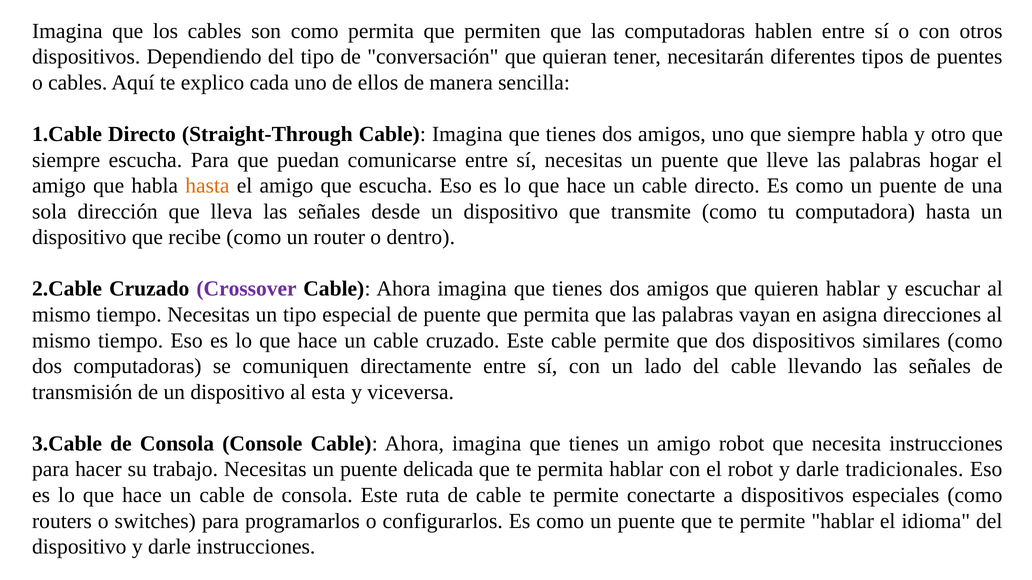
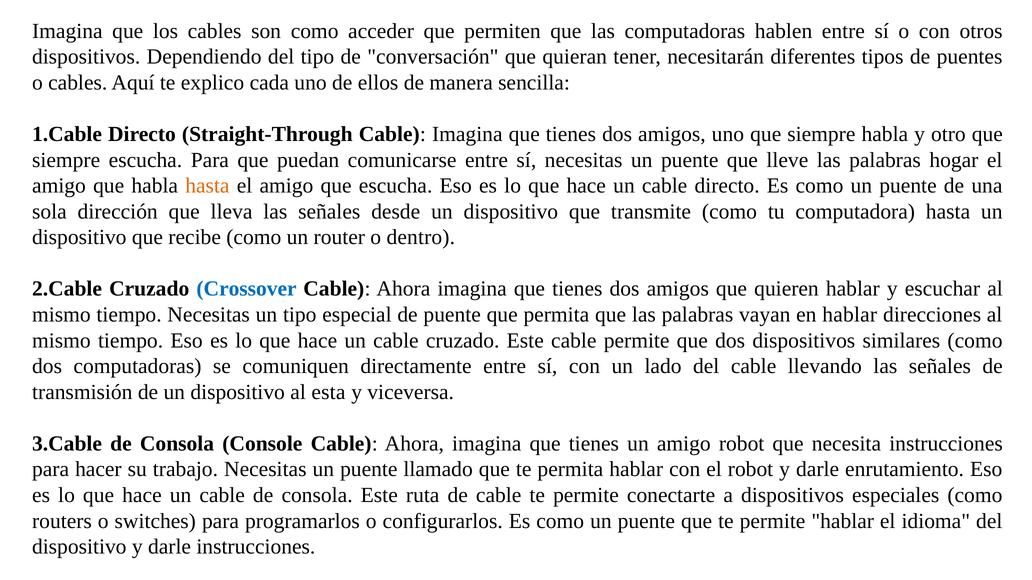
como permita: permita -> acceder
Crossover colour: purple -> blue
en asigna: asigna -> hablar
delicada: delicada -> llamado
tradicionales: tradicionales -> enrutamiento
